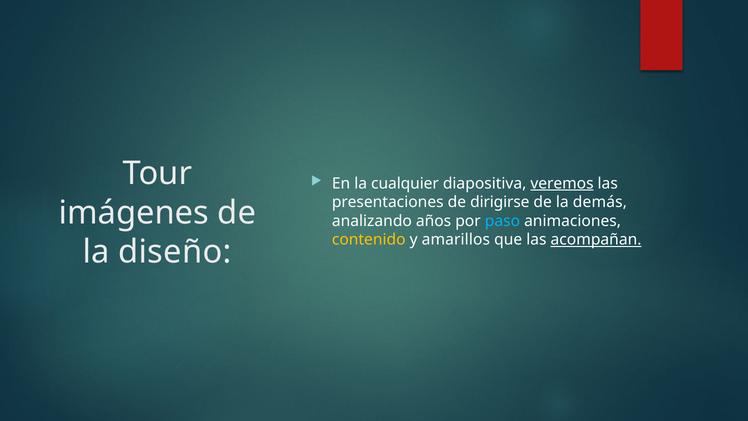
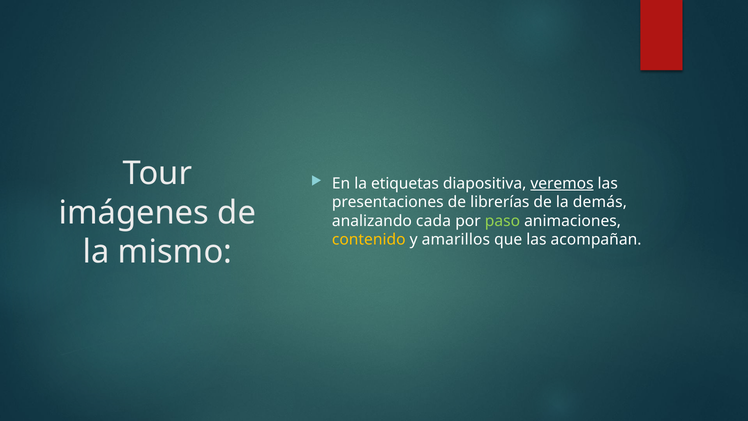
cualquier: cualquier -> etiquetas
dirigirse: dirigirse -> librerías
años: años -> cada
paso colour: light blue -> light green
acompañan underline: present -> none
diseño: diseño -> mismo
